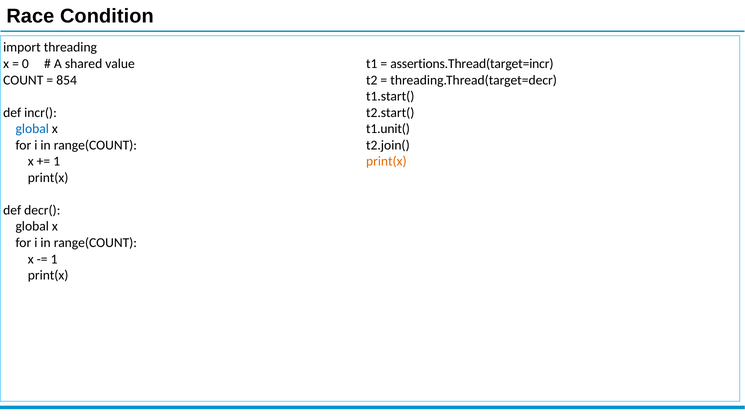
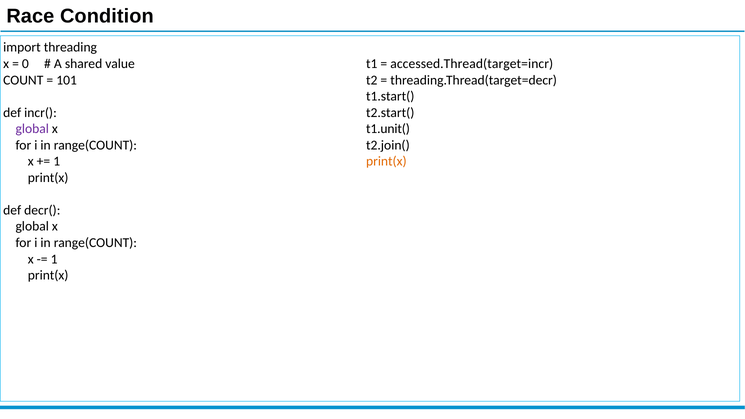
assertions.Thread(target=incr: assertions.Thread(target=incr -> accessed.Thread(target=incr
854: 854 -> 101
global at (32, 129) colour: blue -> purple
